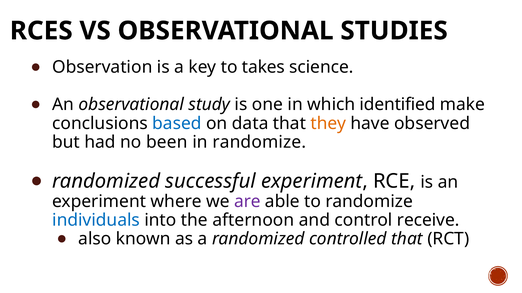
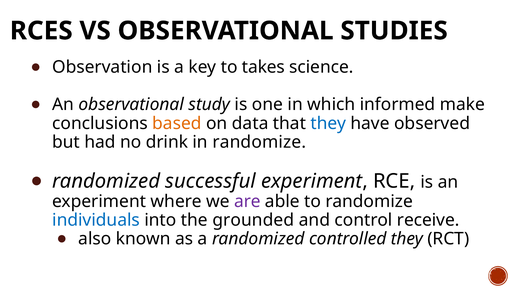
identified: identified -> informed
based colour: blue -> orange
they at (328, 124) colour: orange -> blue
been: been -> drink
afternoon: afternoon -> grounded
controlled that: that -> they
